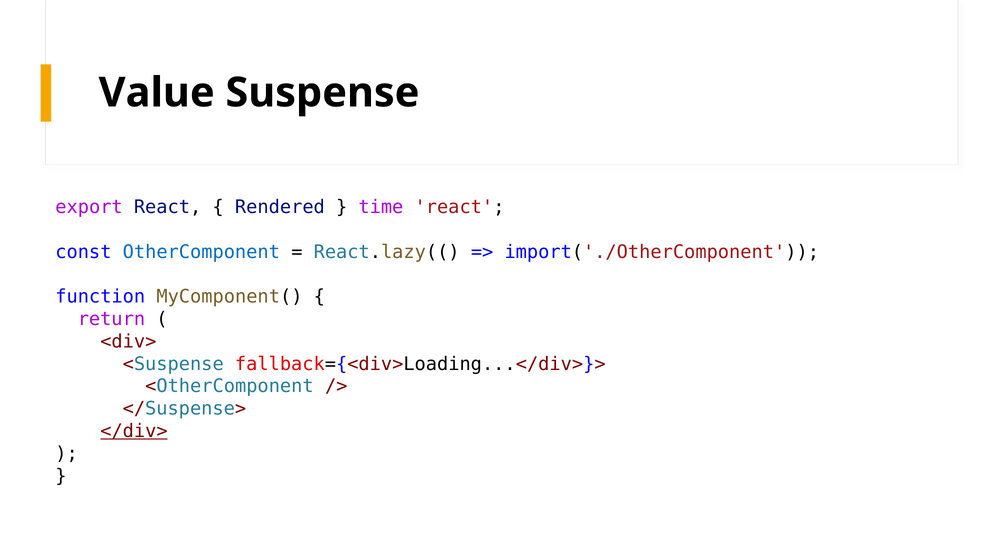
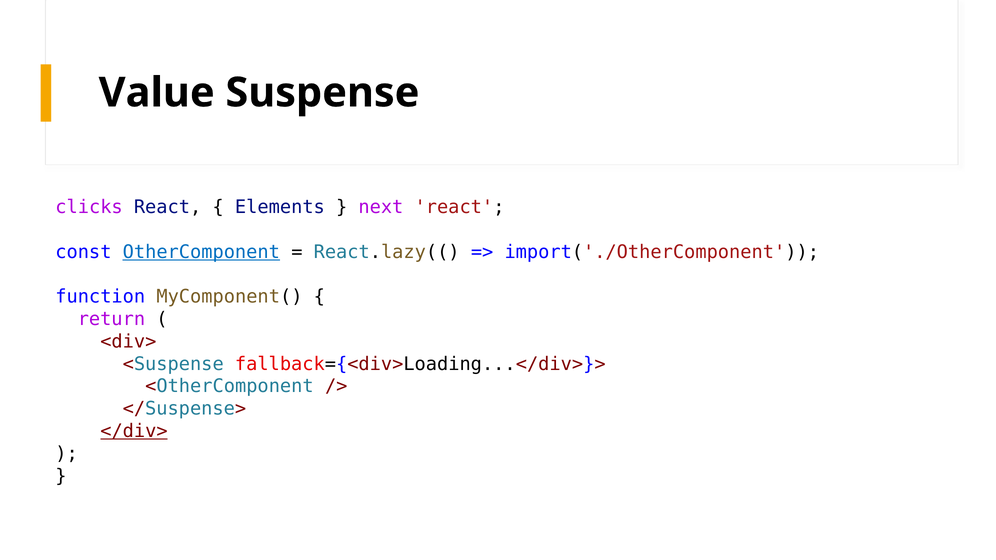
export: export -> clicks
Rendered: Rendered -> Elements
time: time -> next
OtherComponent underline: none -> present
